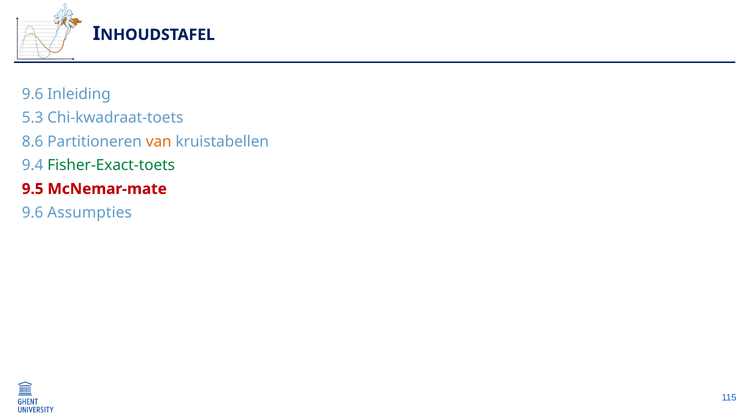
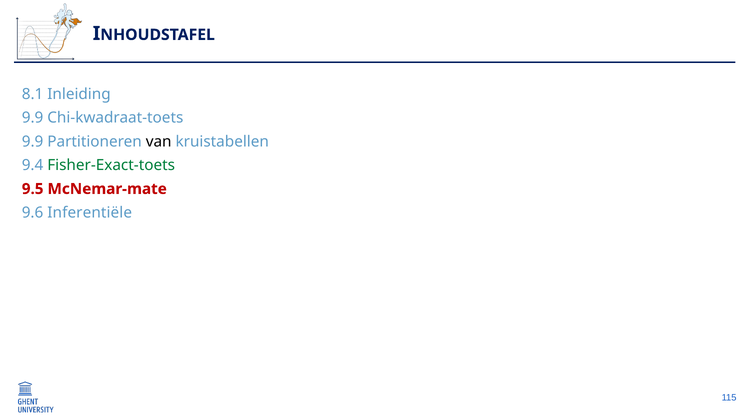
9.6 at (33, 94): 9.6 -> 8.1
5.3 at (33, 118): 5.3 -> 9.9
8.6 at (33, 142): 8.6 -> 9.9
van colour: orange -> black
Assumpties: Assumpties -> Inferentiële
